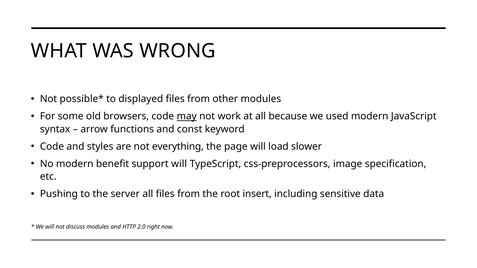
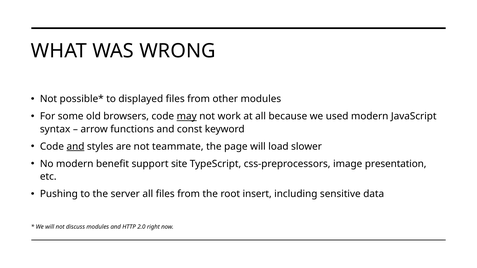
and at (75, 147) underline: none -> present
everything: everything -> teammate
support will: will -> site
specification: specification -> presentation
